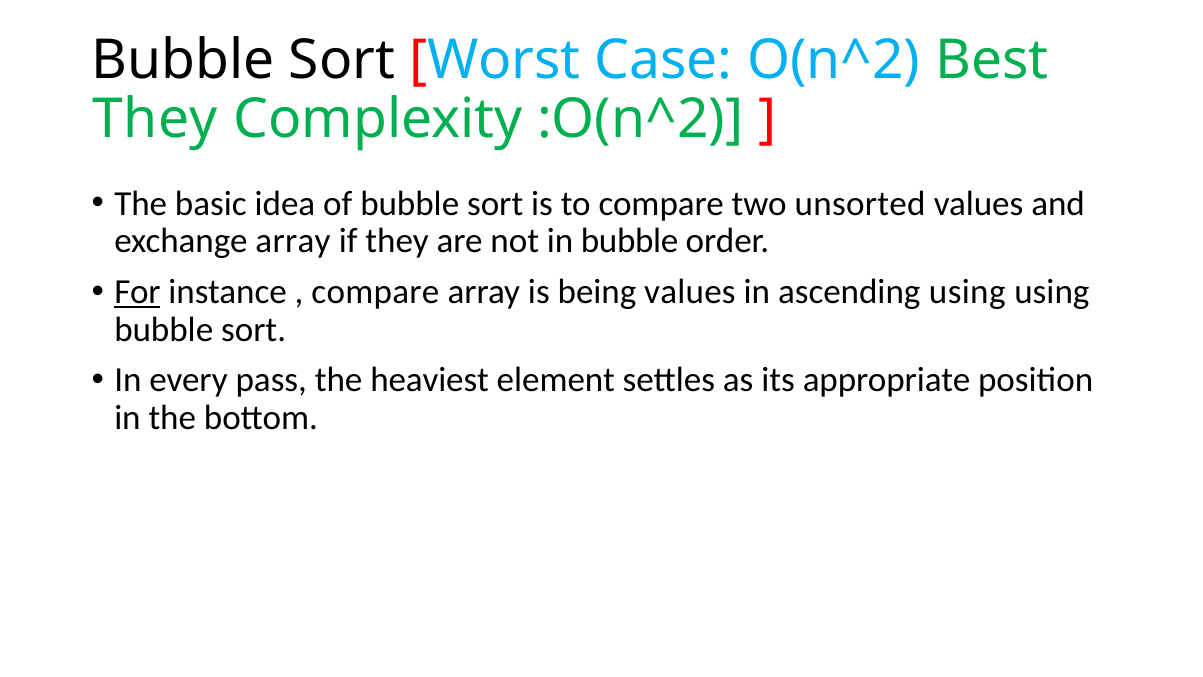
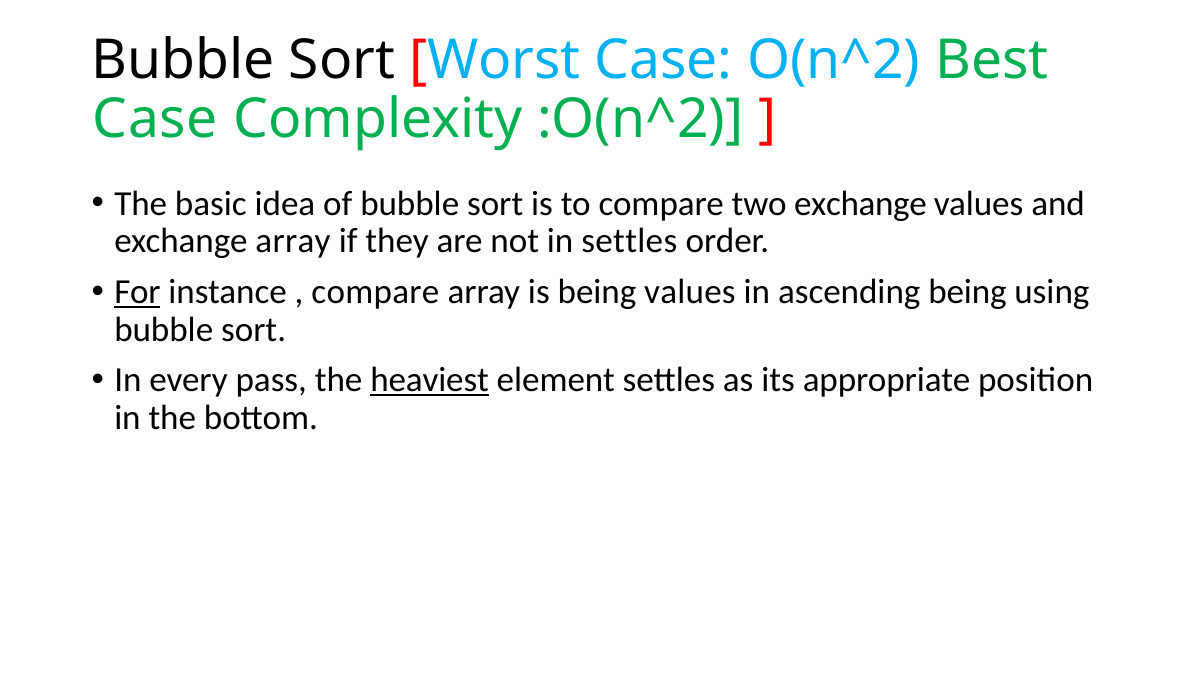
They at (155, 119): They -> Case
two unsorted: unsorted -> exchange
in bubble: bubble -> settles
ascending using: using -> being
heaviest underline: none -> present
